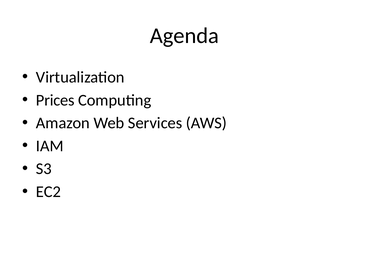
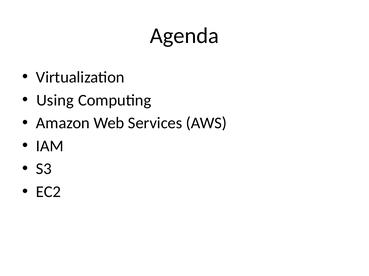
Prices: Prices -> Using
